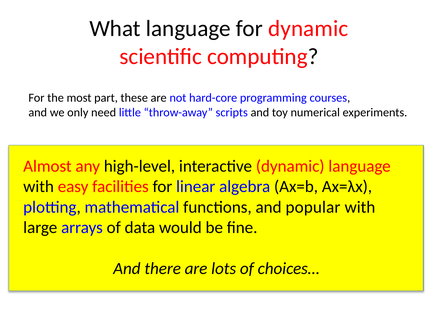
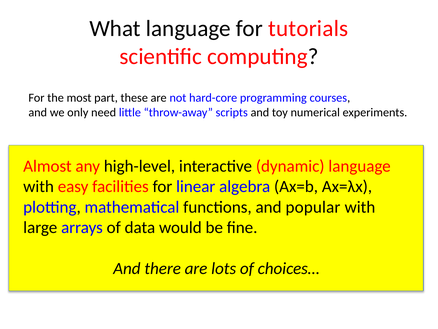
for dynamic: dynamic -> tutorials
